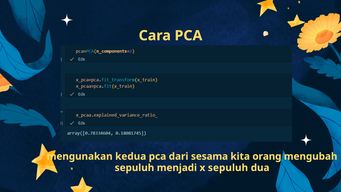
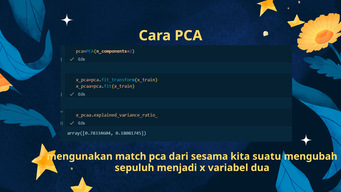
kedua: kedua -> match
orang: orang -> suatu
x sepuluh: sepuluh -> variabel
